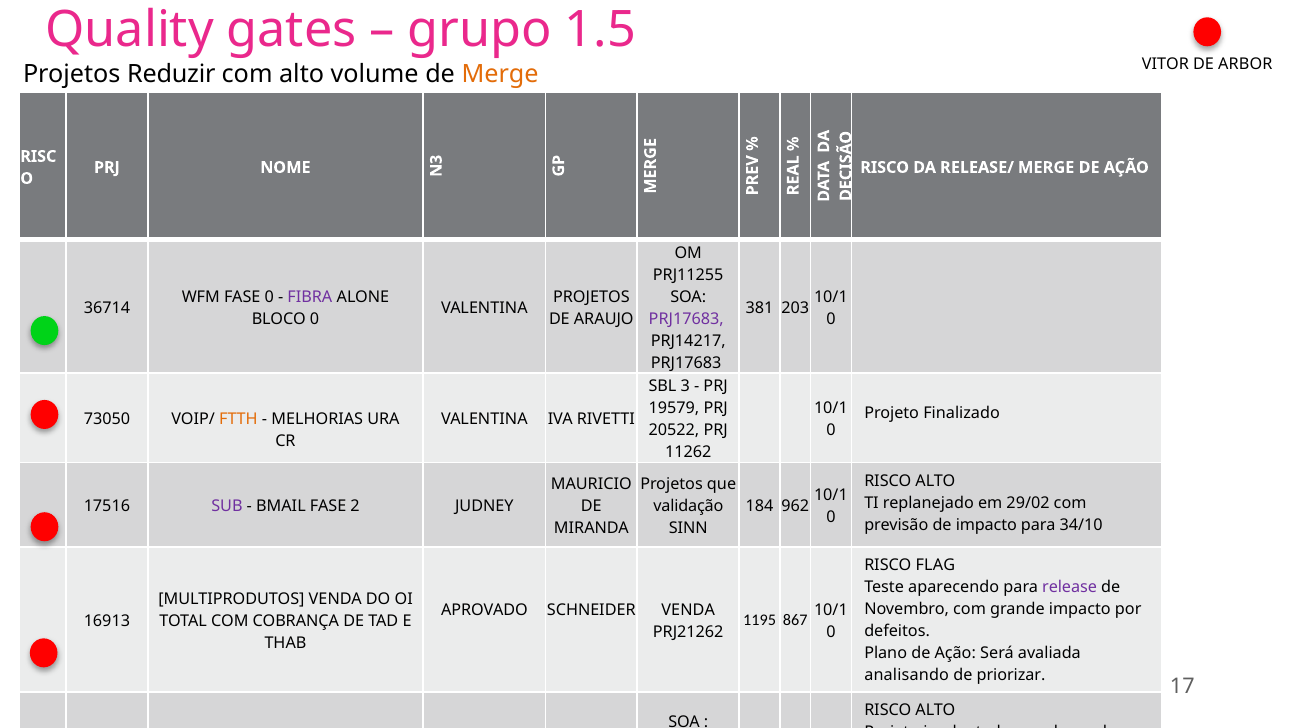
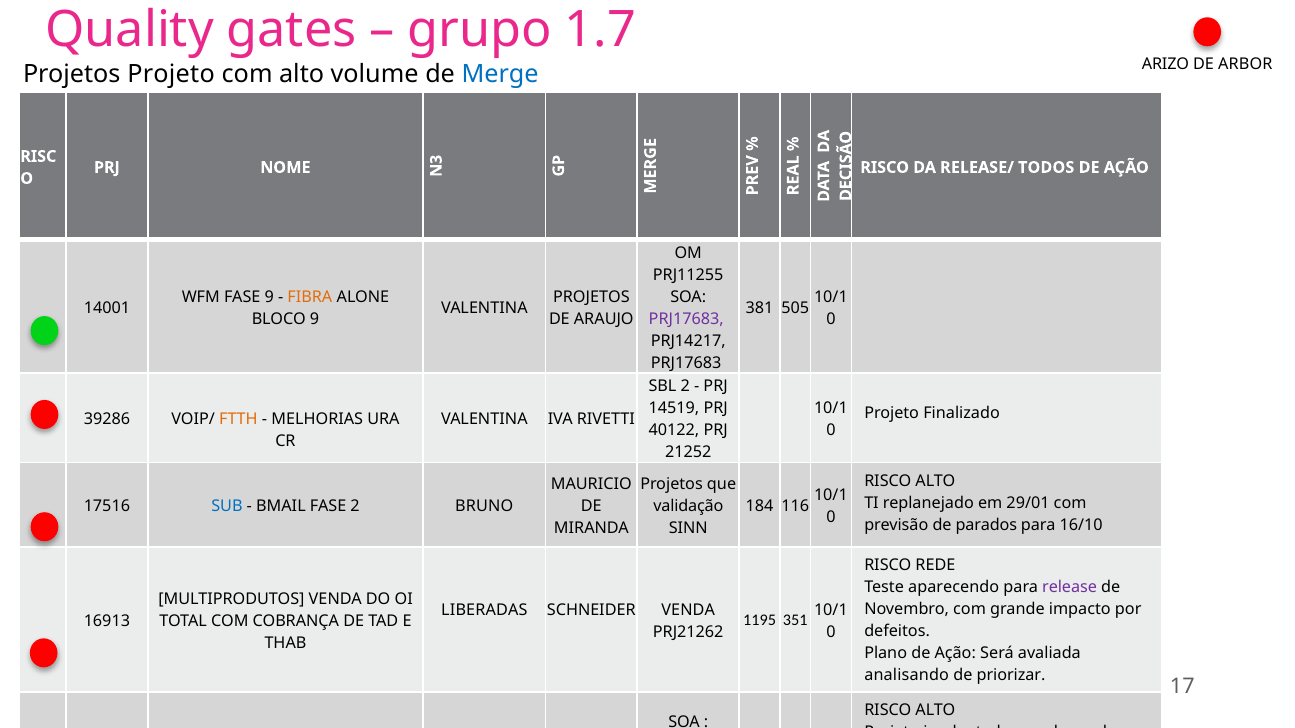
1.5: 1.5 -> 1.7
VITOR: VITOR -> ARIZO
Projetos Reduzir: Reduzir -> Projeto
Merge at (500, 74) colour: orange -> blue
RELEASE/ MERGE: MERGE -> TODOS
FASE 0: 0 -> 9
FIBRA colour: purple -> orange
36714: 36714 -> 14001
203: 203 -> 505
BLOCO 0: 0 -> 9
SBL 3: 3 -> 2
19579: 19579 -> 14519
73050: 73050 -> 39286
20522: 20522 -> 40122
11262: 11262 -> 21252
29/02: 29/02 -> 29/01
SUB colour: purple -> blue
JUDNEY: JUDNEY -> BRUNO
962: 962 -> 116
de impacto: impacto -> parados
para 34/10: 34/10 -> 16/10
FLAG: FLAG -> REDE
APROVADO: APROVADO -> LIBERADAS
867: 867 -> 351
